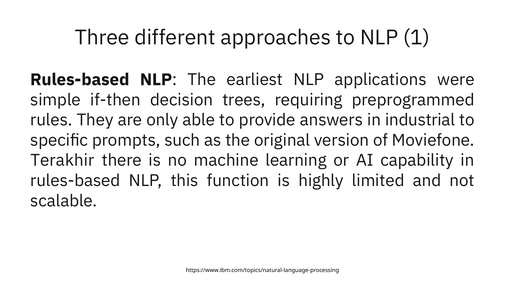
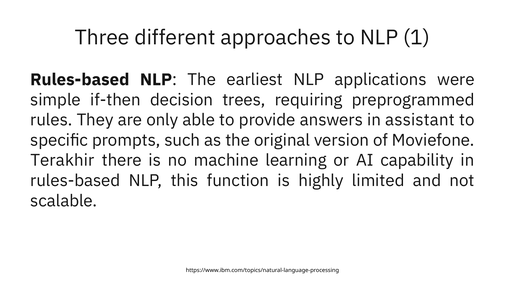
industrial: industrial -> assistant
